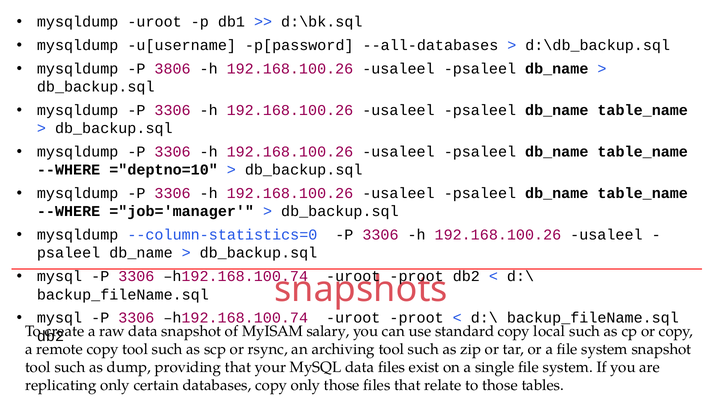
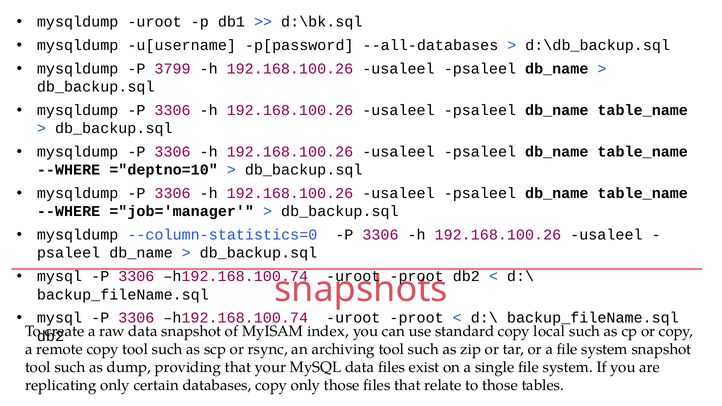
3806: 3806 -> 3799
salary: salary -> index
